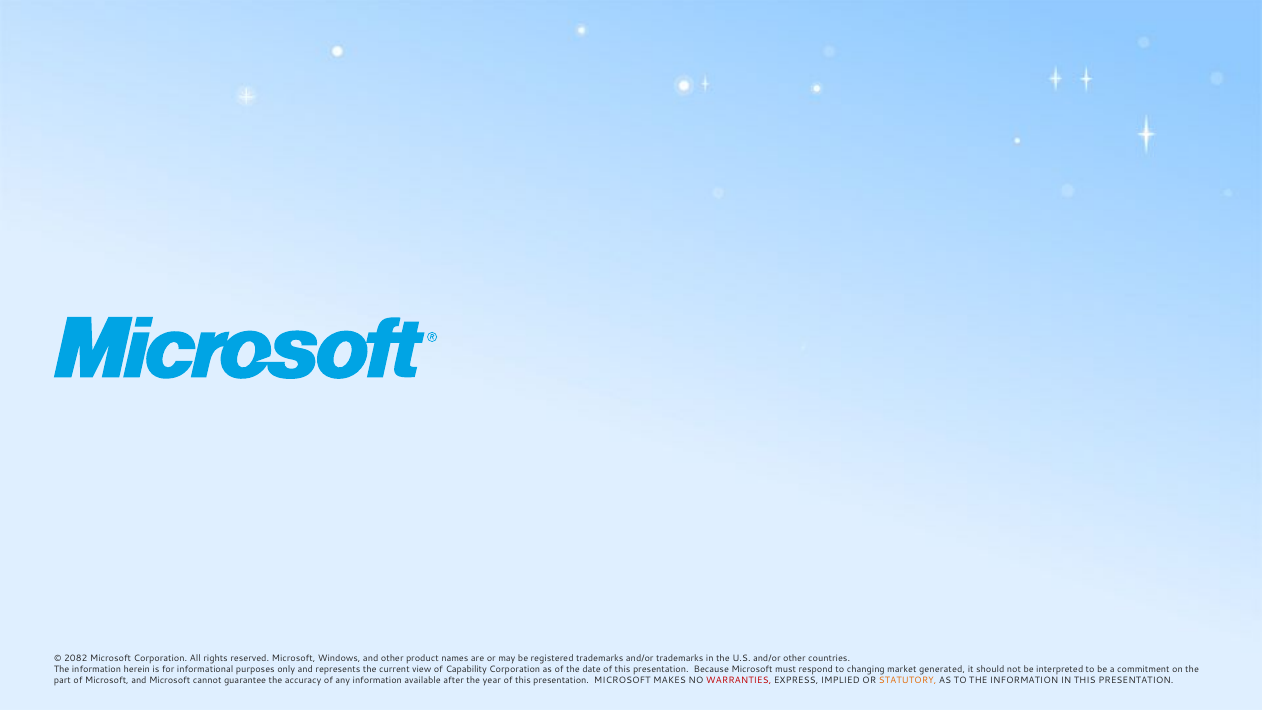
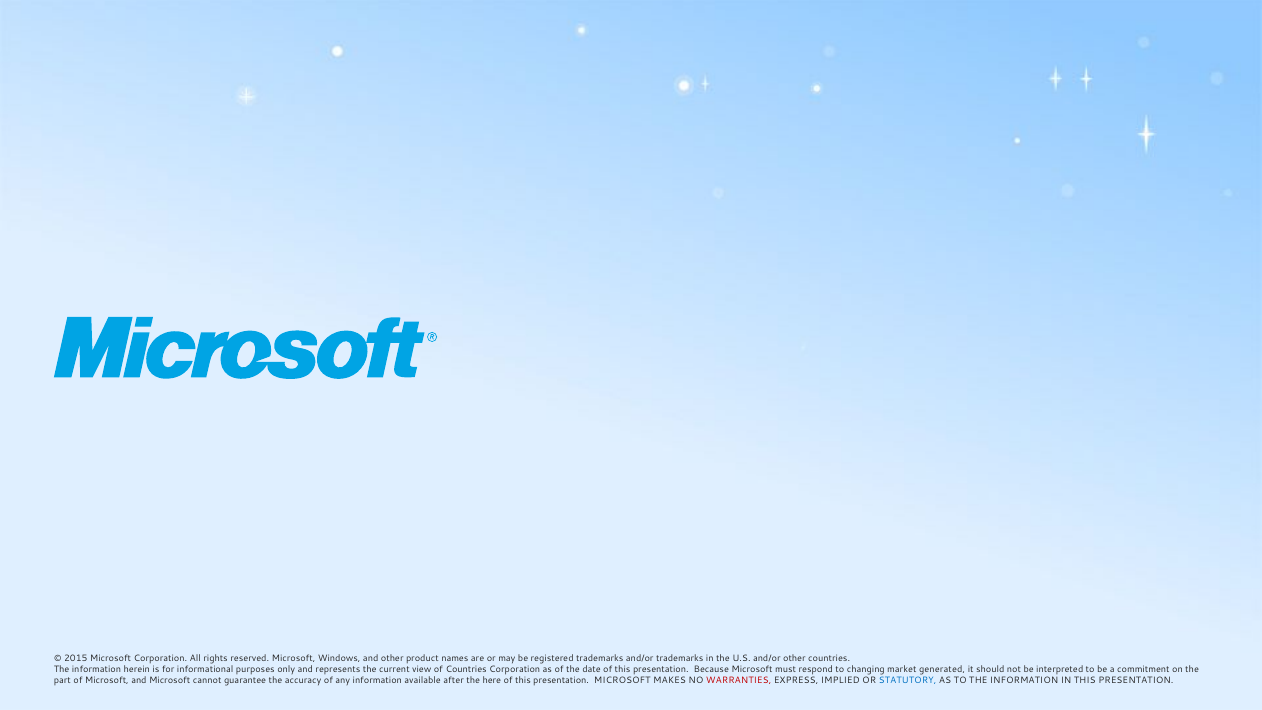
2082: 2082 -> 2015
of Capability: Capability -> Countries
year: year -> here
STATUTORY colour: orange -> blue
